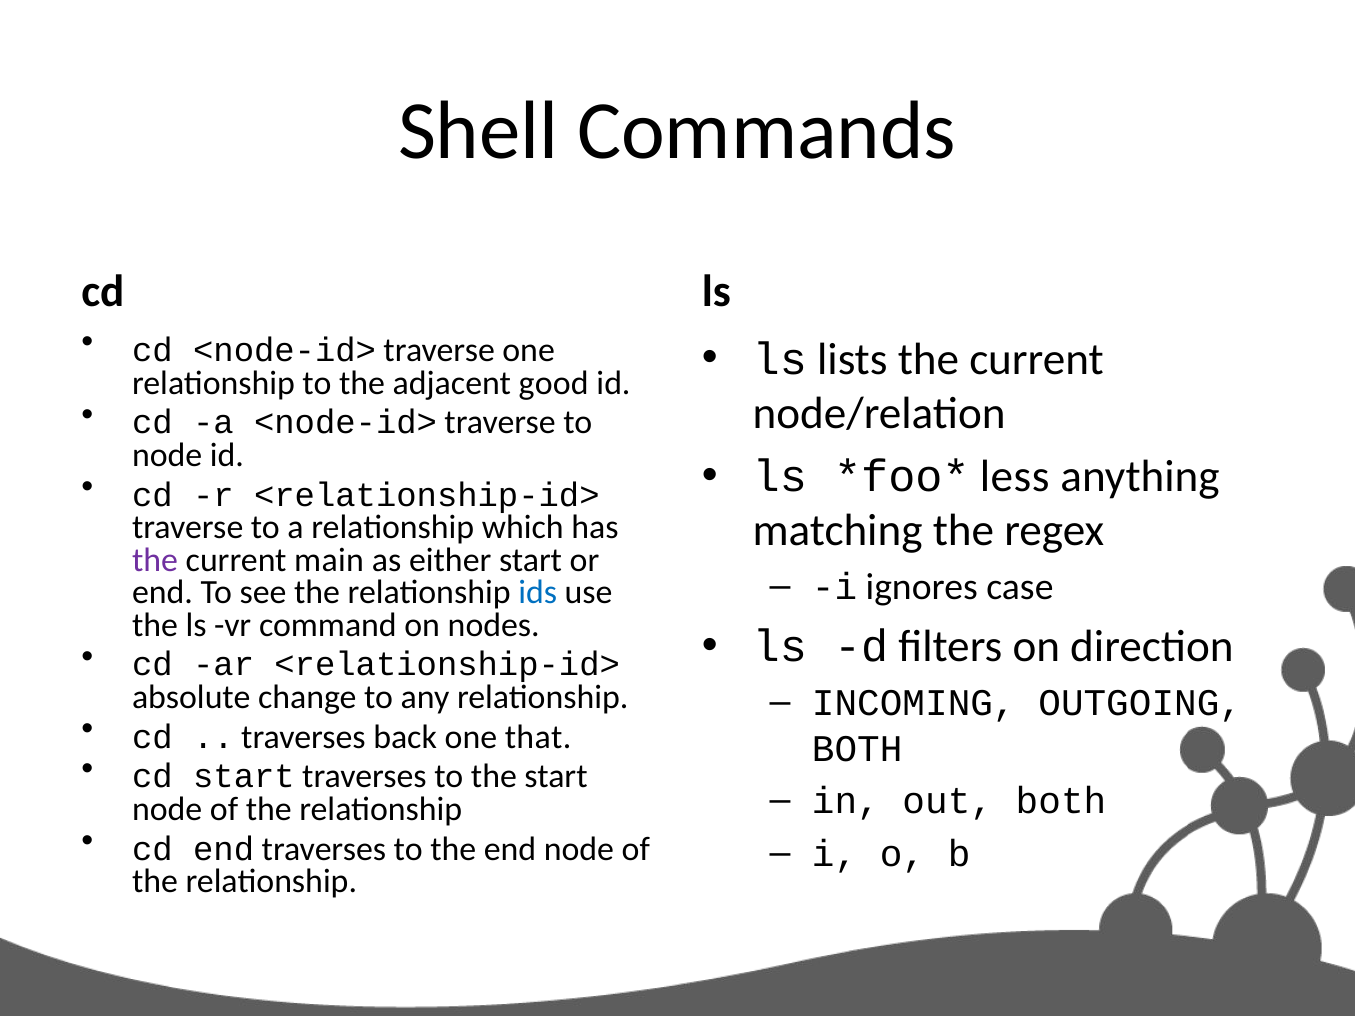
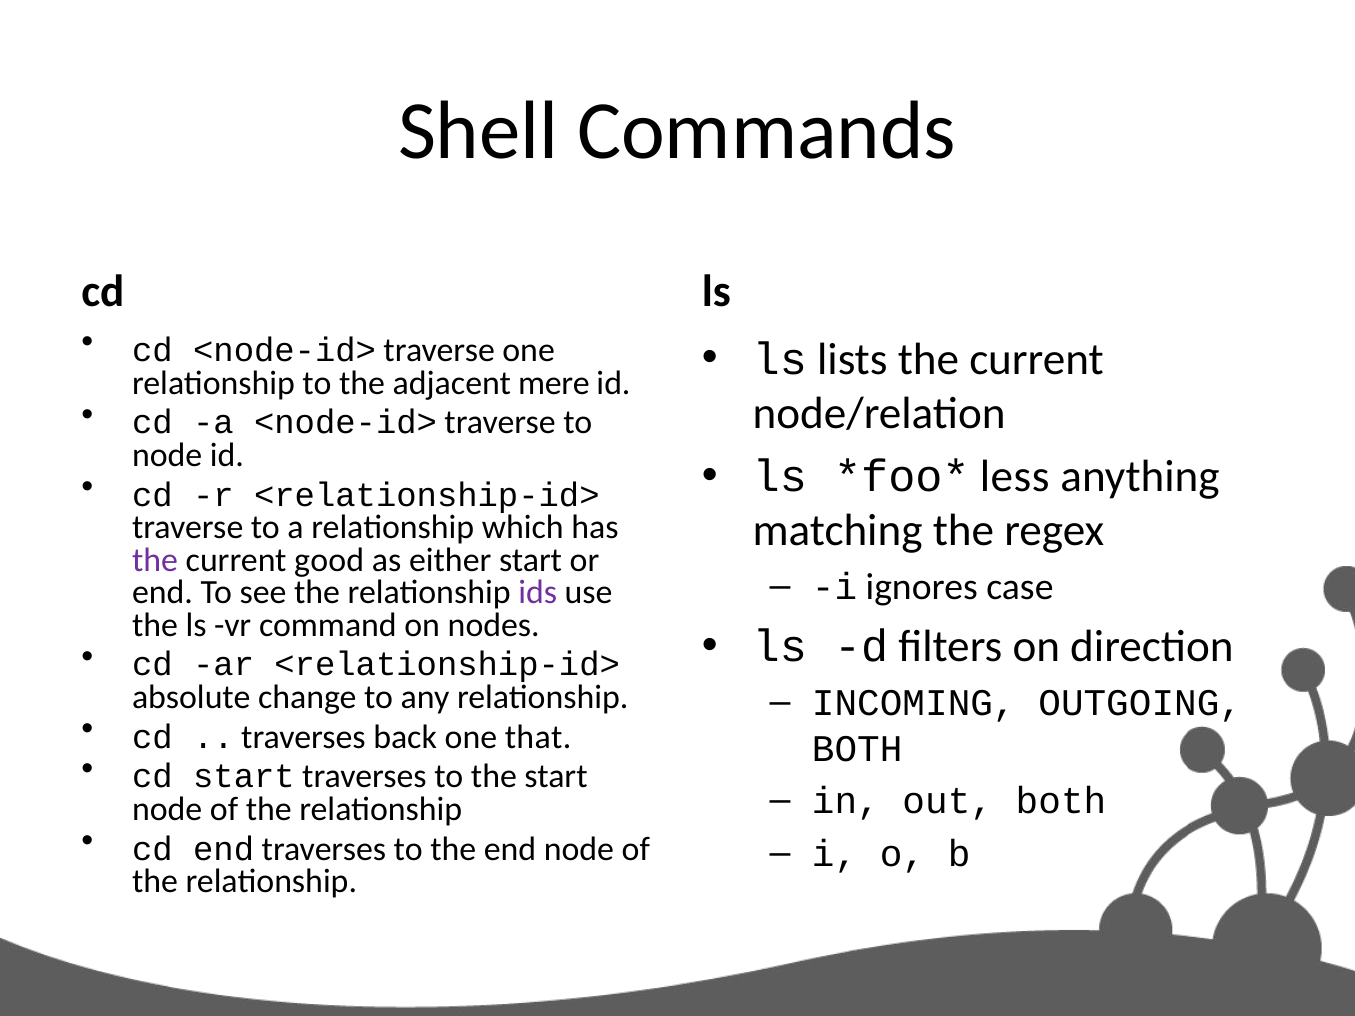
good: good -> mere
main: main -> good
ids colour: blue -> purple
